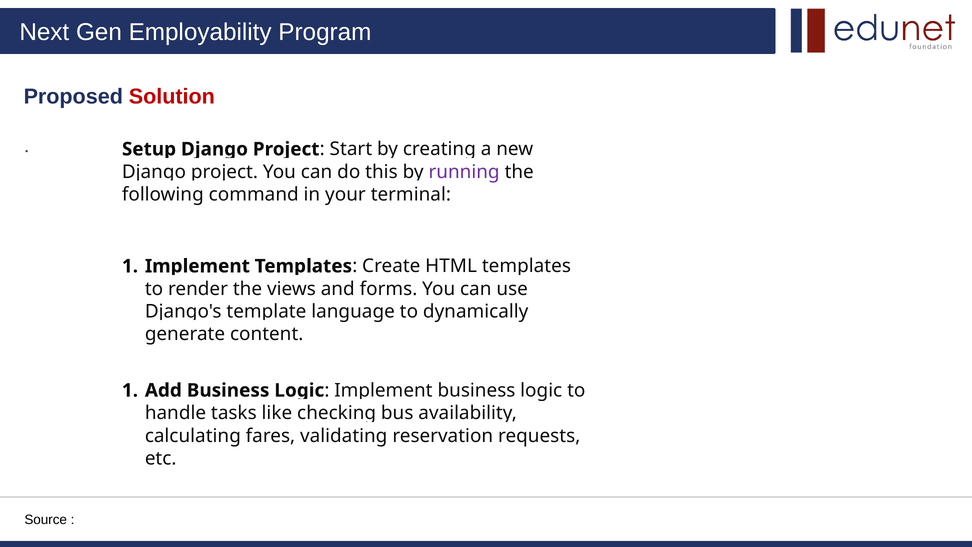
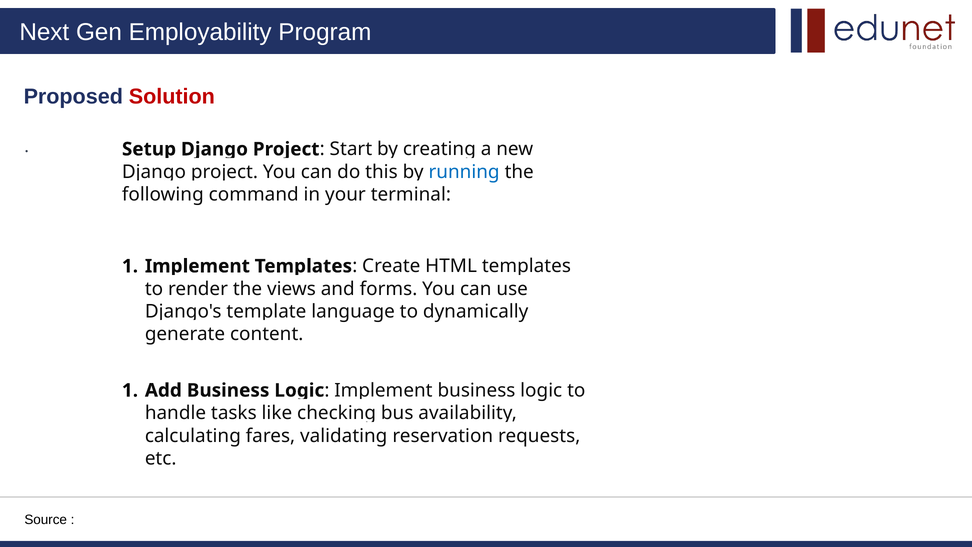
running colour: purple -> blue
